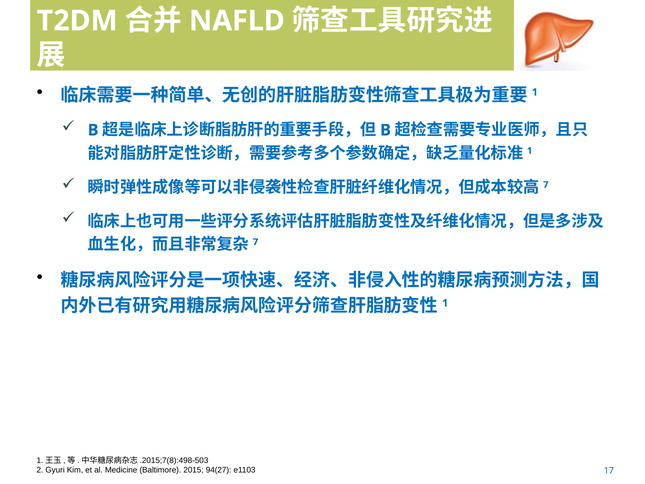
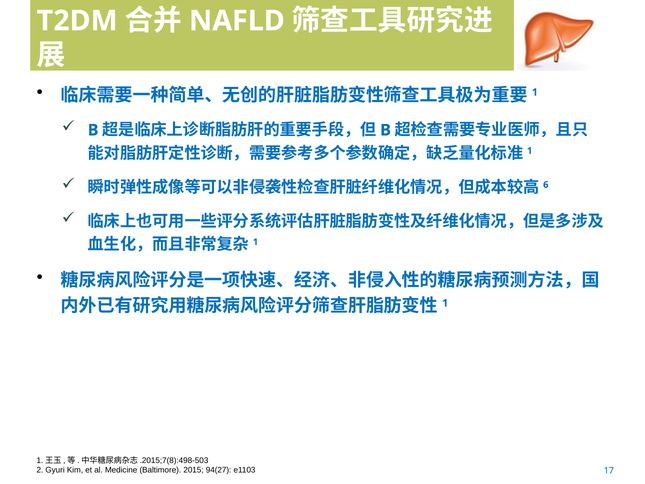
7 at (546, 185): 7 -> 6
7 at (256, 242): 7 -> 1
